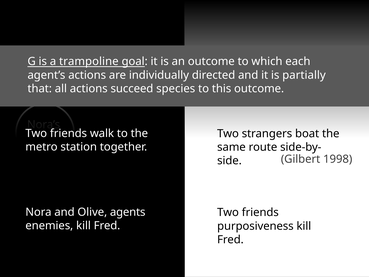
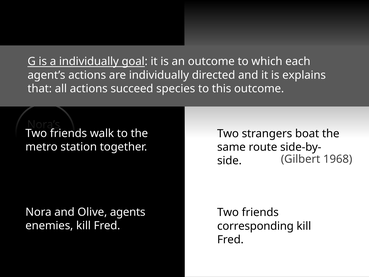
a trampoline: trampoline -> individually
partially: partially -> explains
1998: 1998 -> 1968
purposiveness: purposiveness -> corresponding
